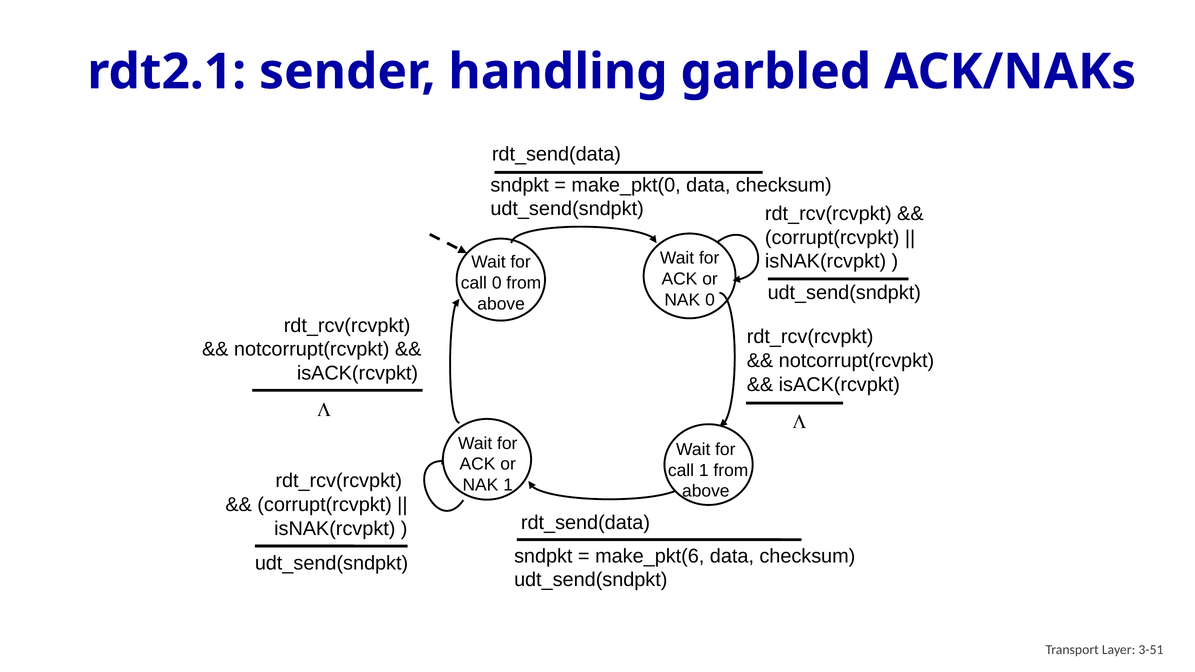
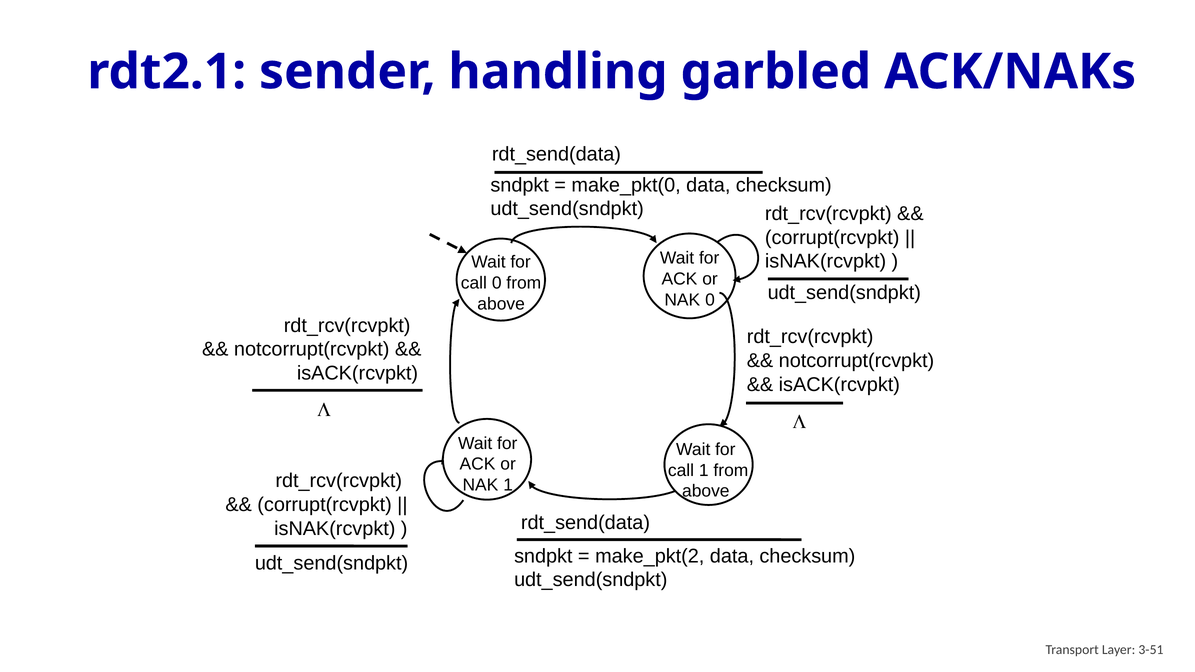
make_pkt(6: make_pkt(6 -> make_pkt(2
